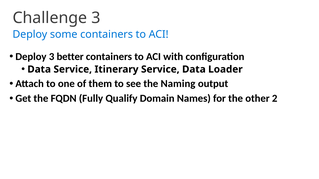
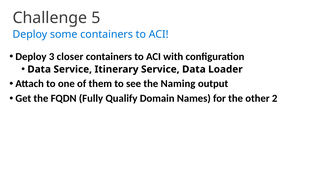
Challenge 3: 3 -> 5
better: better -> closer
